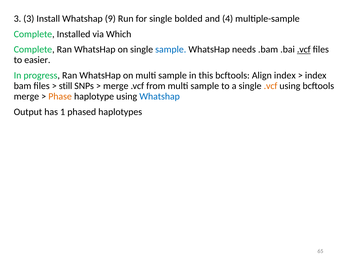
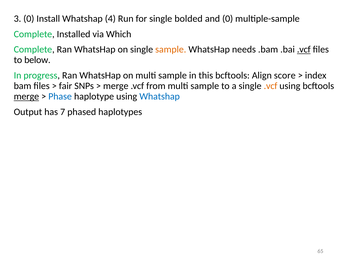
3 3: 3 -> 0
9: 9 -> 4
and 4: 4 -> 0
sample at (171, 50) colour: blue -> orange
easier: easier -> below
Align index: index -> score
still: still -> fair
merge at (26, 97) underline: none -> present
Phase colour: orange -> blue
1: 1 -> 7
